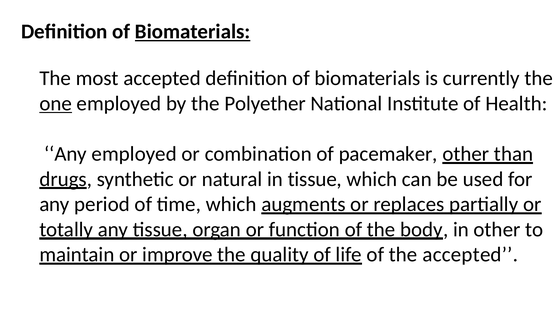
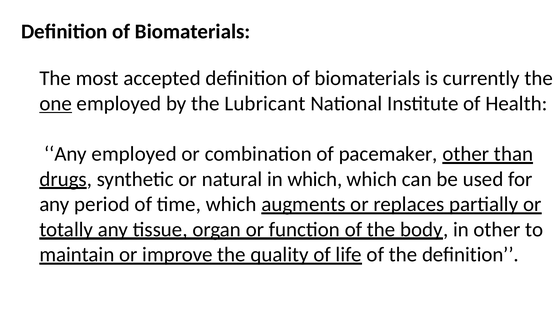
Biomaterials at (193, 32) underline: present -> none
Polyether: Polyether -> Lubricant
in tissue: tissue -> which
the accepted: accepted -> deﬁnition
